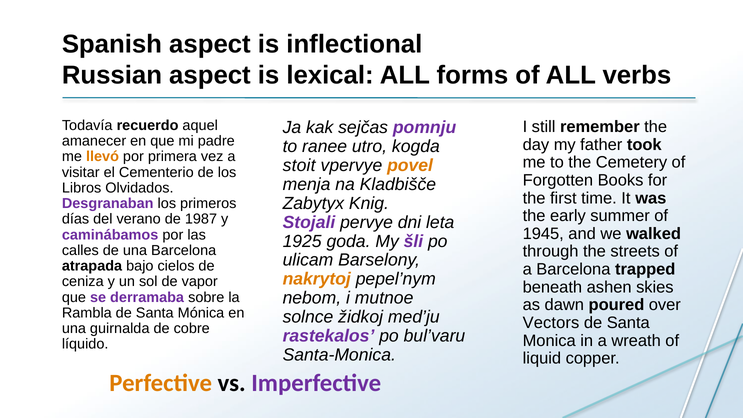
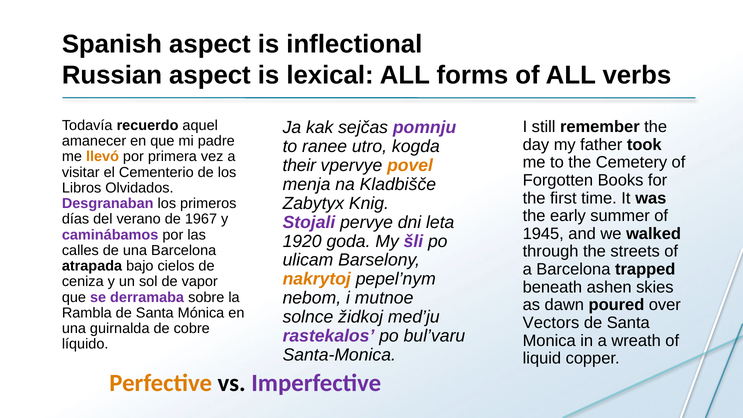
stoit: stoit -> their
1987: 1987 -> 1967
1925: 1925 -> 1920
